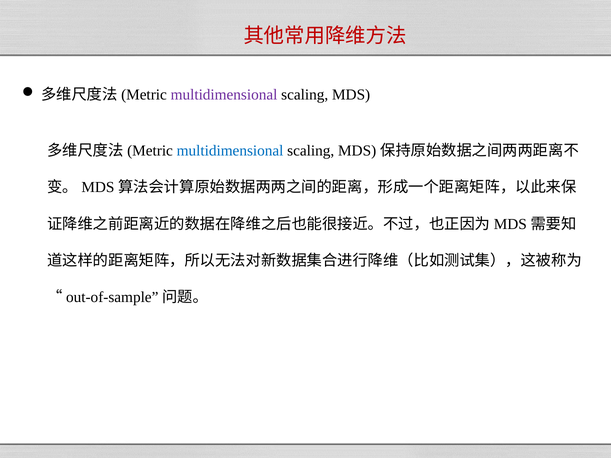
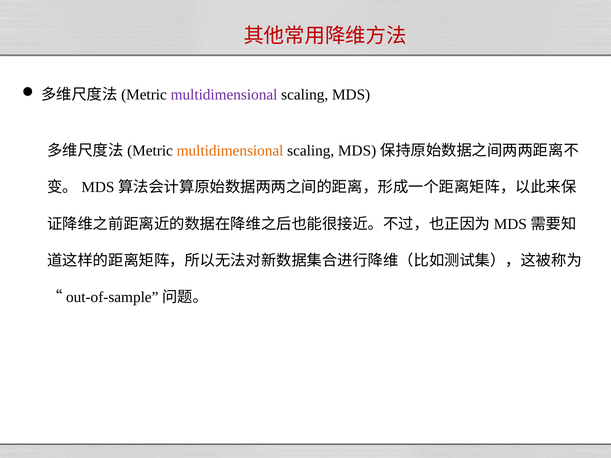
multidimensional at (230, 151) colour: blue -> orange
